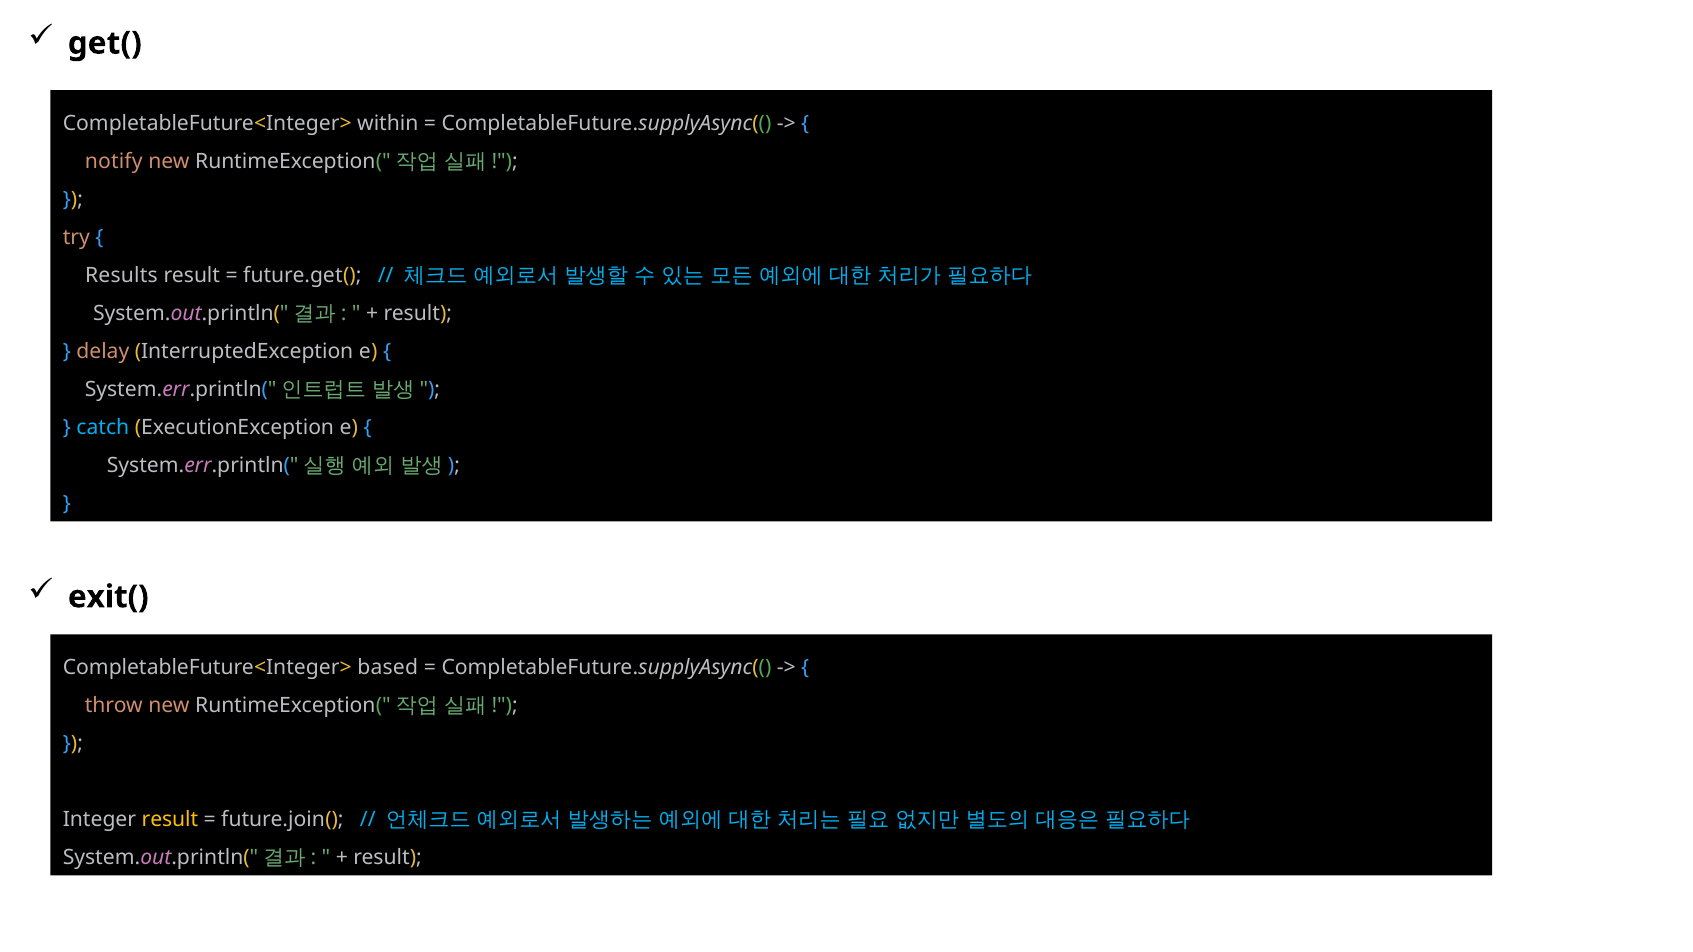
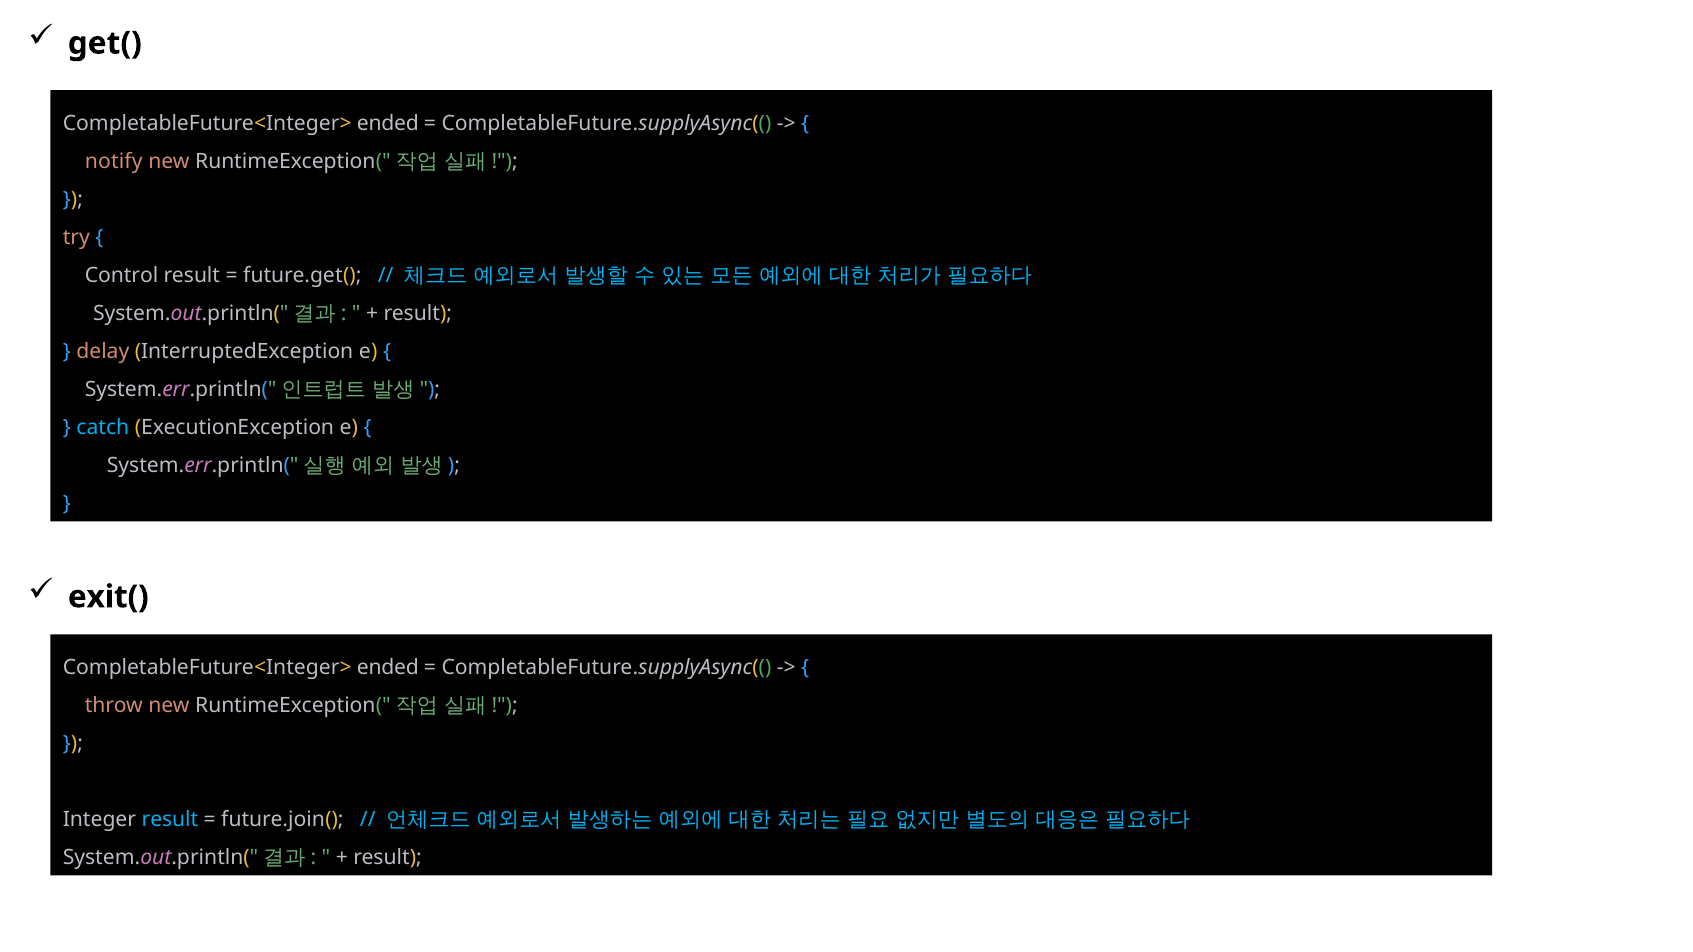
within at (388, 123): within -> ended
Results: Results -> Control
based at (388, 668): based -> ended
result at (170, 820) colour: yellow -> light blue
